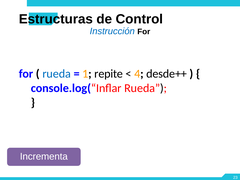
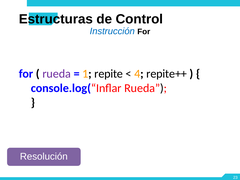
rueda at (57, 74) colour: blue -> purple
desde++: desde++ -> repite++
Incrementa: Incrementa -> Resolución
